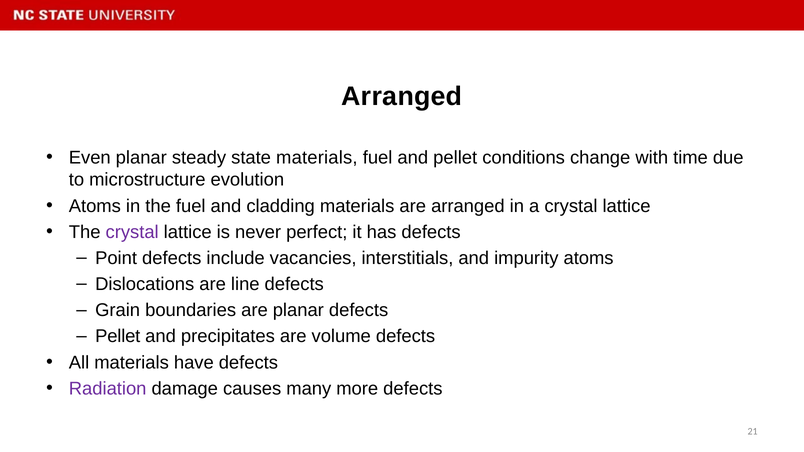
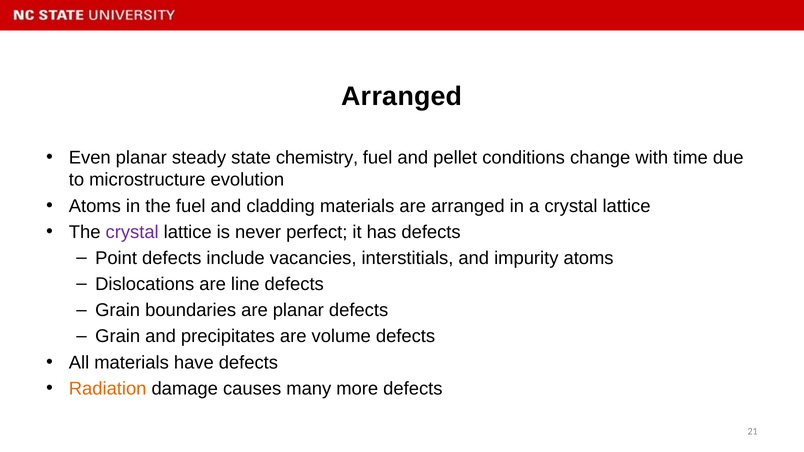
state materials: materials -> chemistry
Pellet at (118, 337): Pellet -> Grain
Radiation colour: purple -> orange
